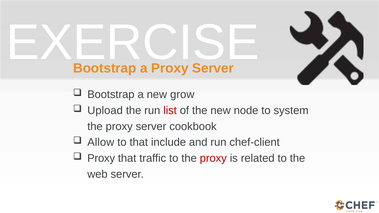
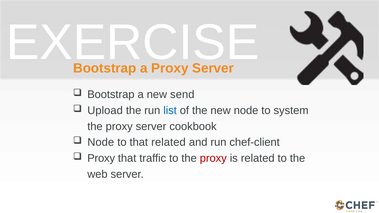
grow: grow -> send
list colour: red -> blue
Allow at (101, 142): Allow -> Node
that include: include -> related
